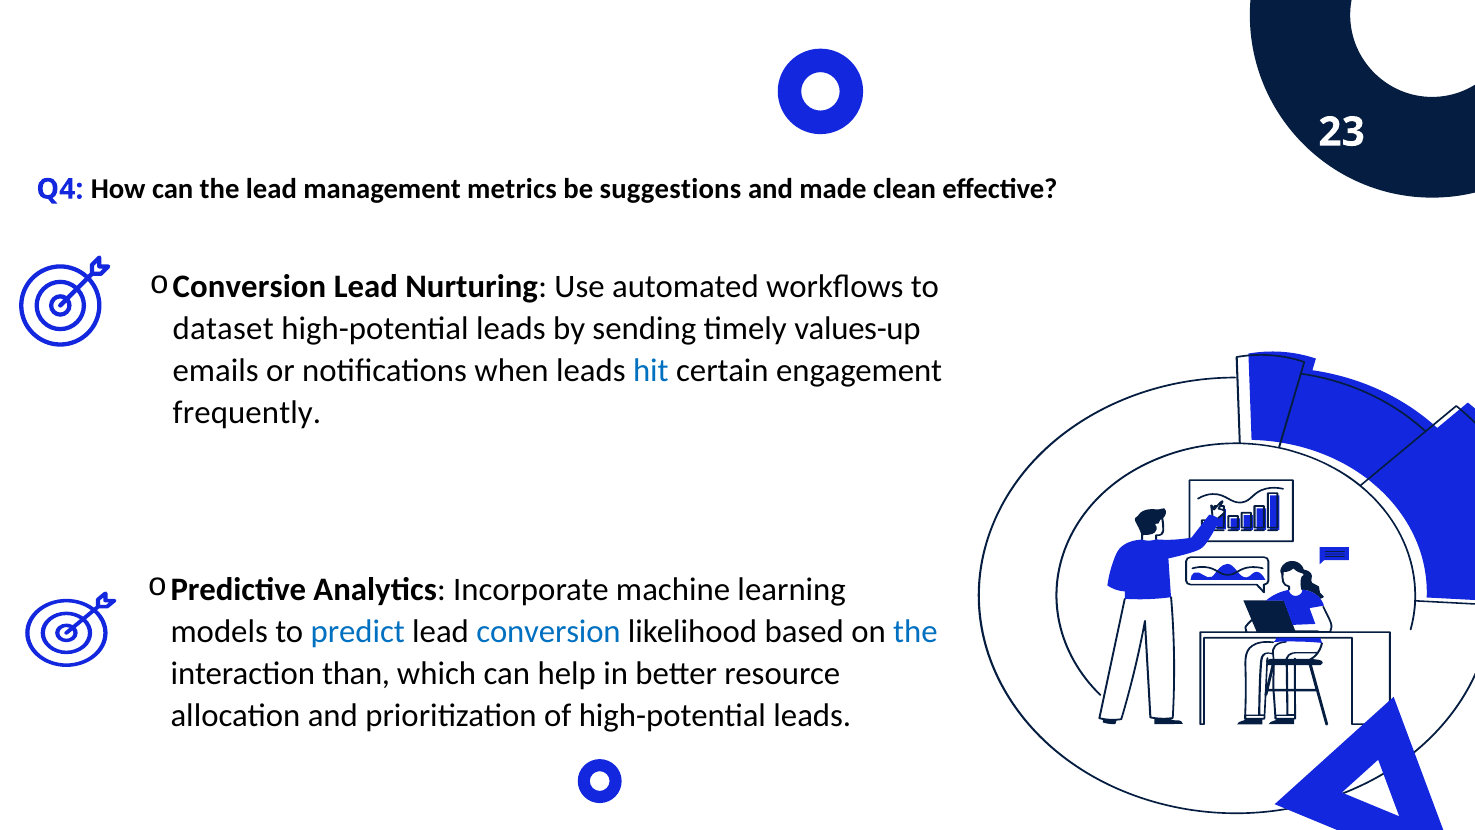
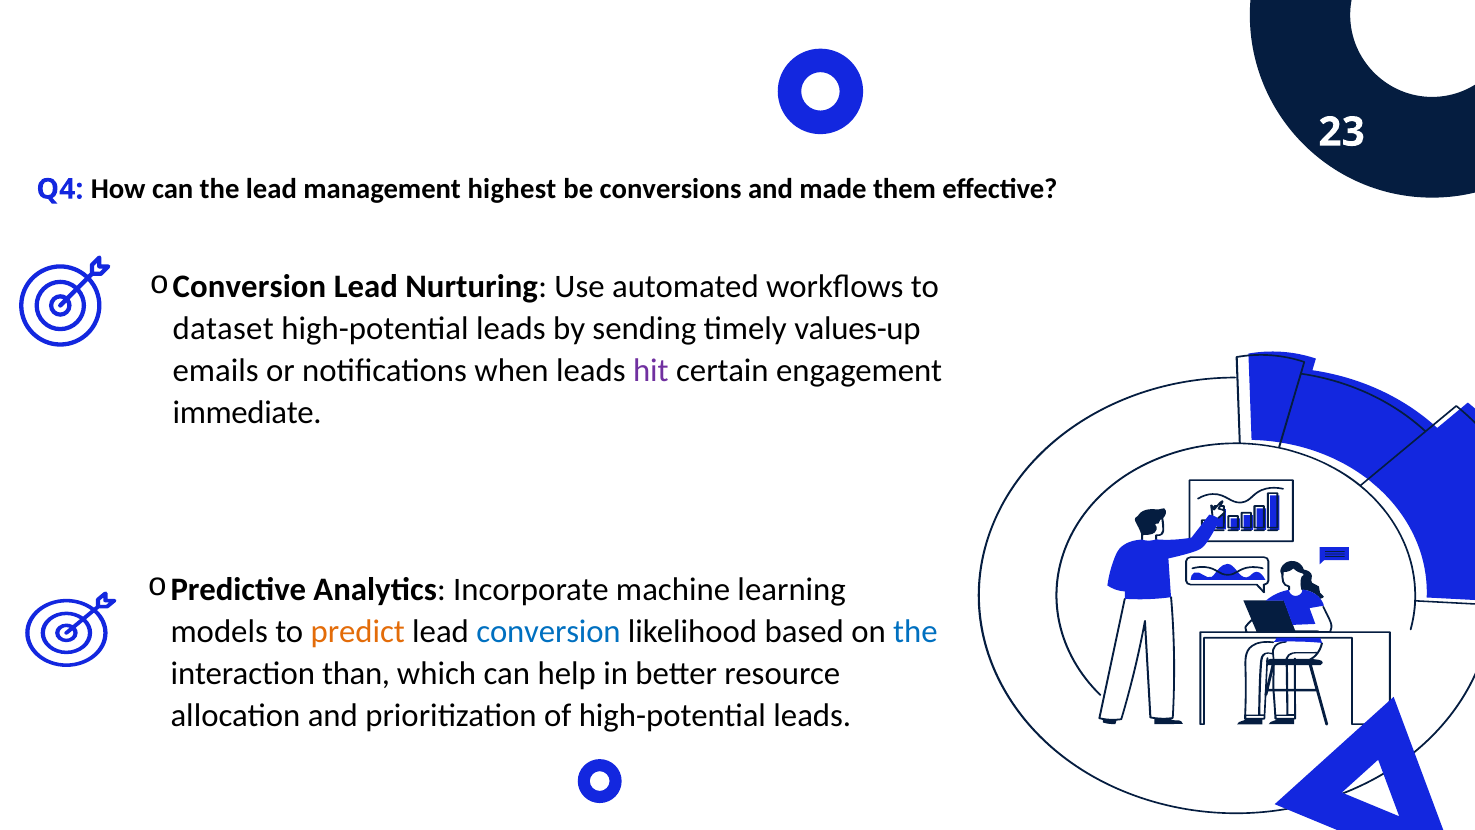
metrics: metrics -> highest
suggestions: suggestions -> conversions
clean: clean -> them
hit colour: blue -> purple
frequently: frequently -> immediate
predict colour: blue -> orange
